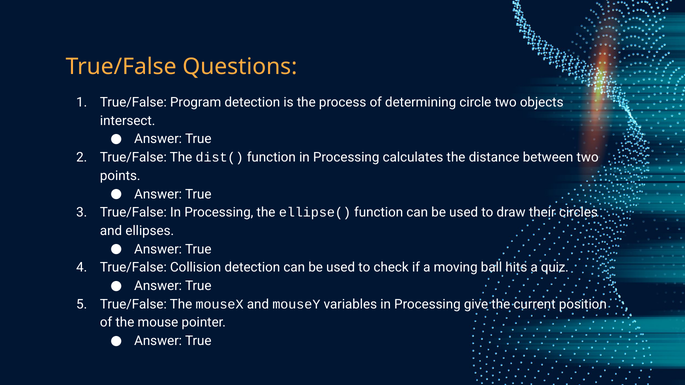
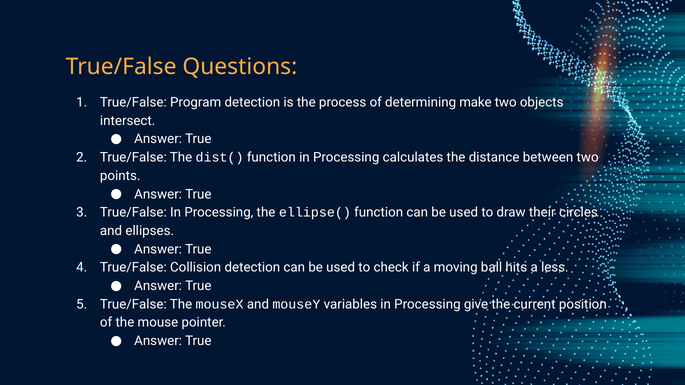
circle: circle -> make
quiz: quiz -> less
